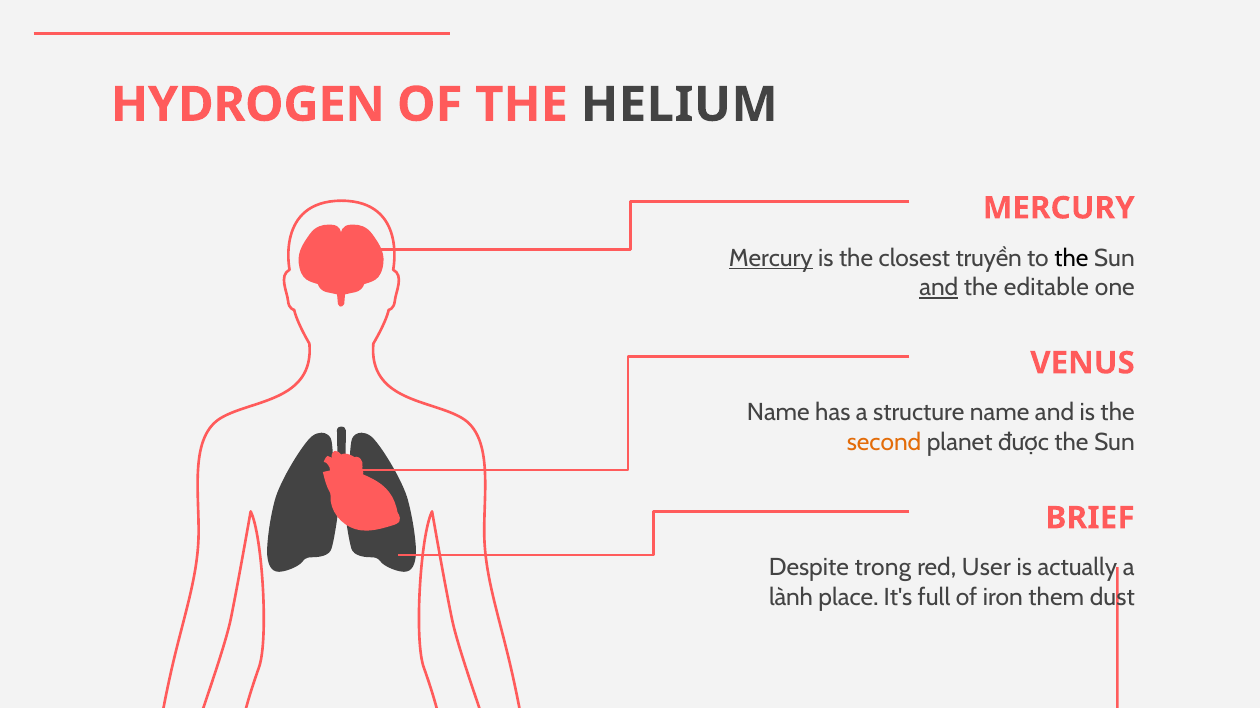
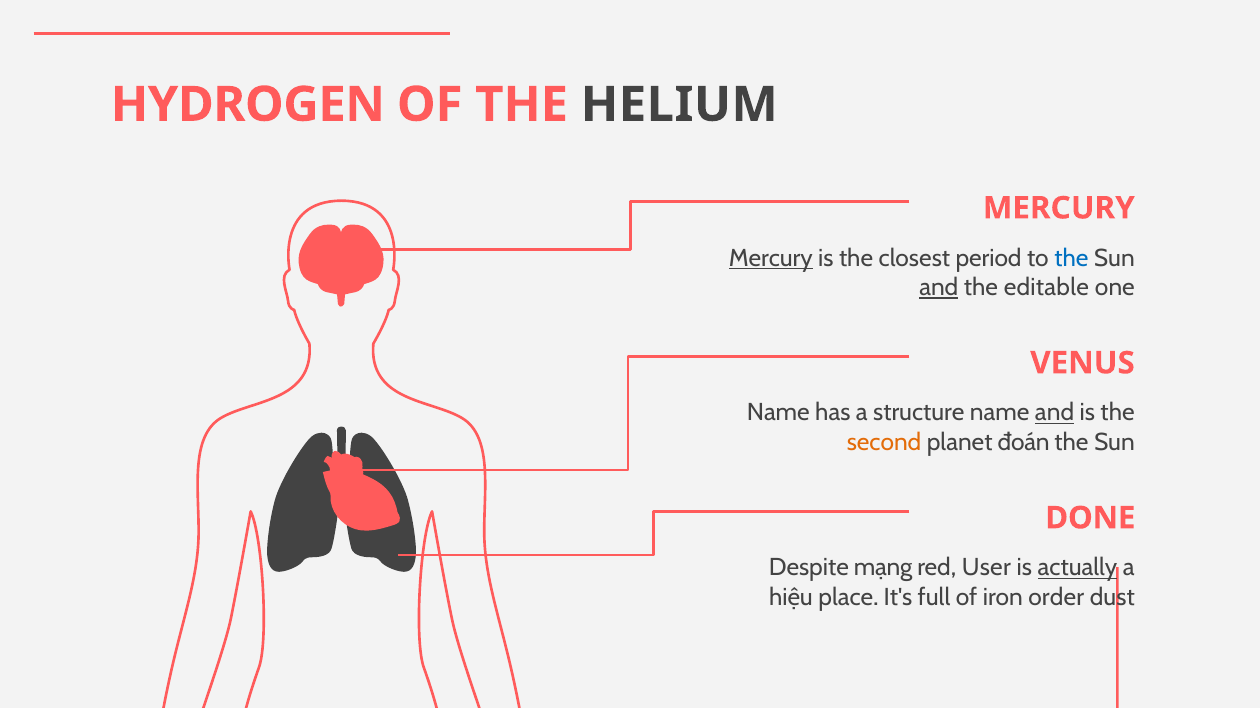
truyền: truyền -> period
the at (1071, 258) colour: black -> blue
and at (1055, 413) underline: none -> present
được: được -> đoán
BRIEF: BRIEF -> DONE
trong: trong -> mạng
actually underline: none -> present
lành: lành -> hiệu
them: them -> order
